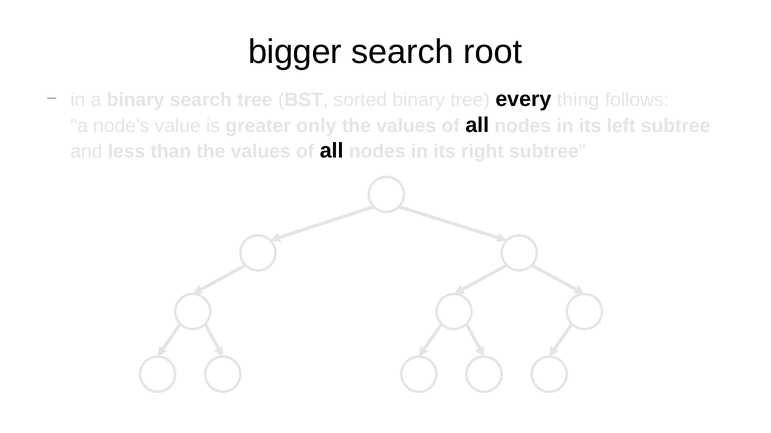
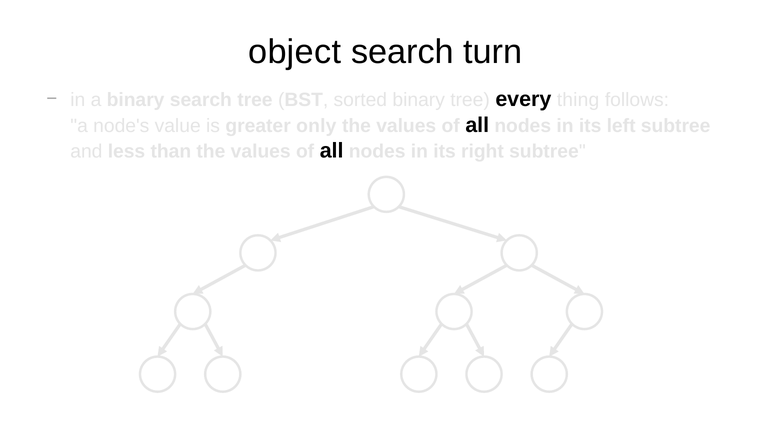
bigger: bigger -> object
root: root -> turn
